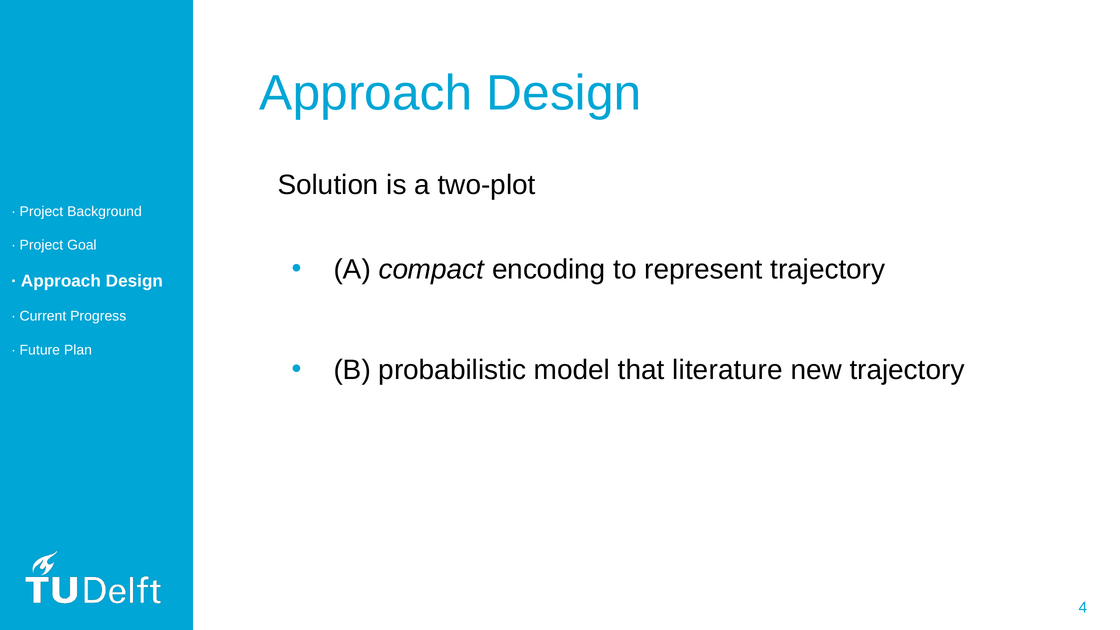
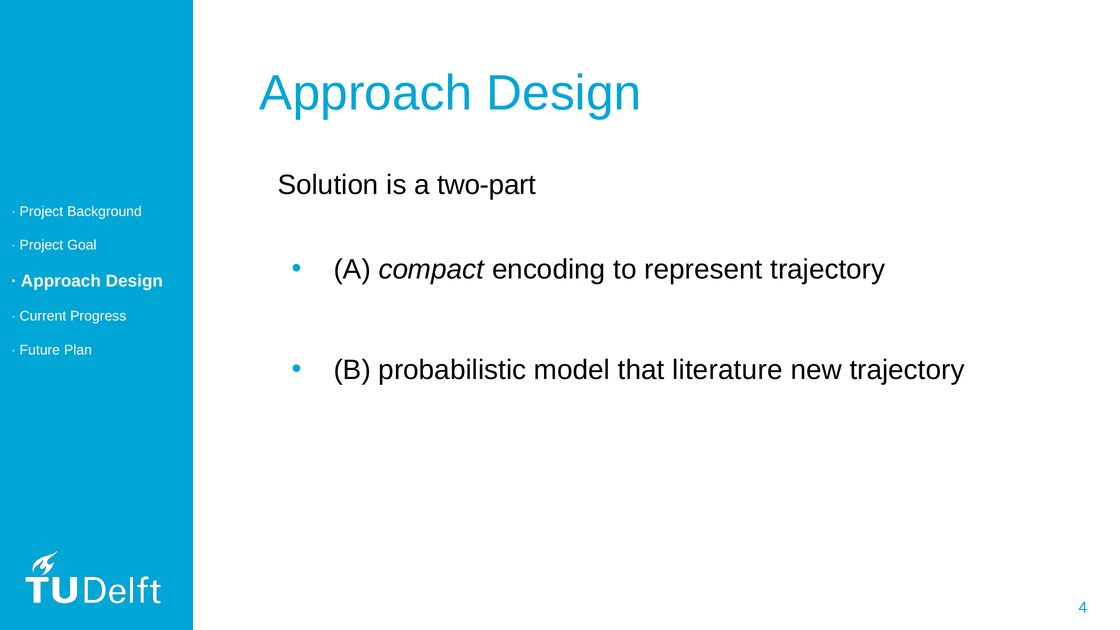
two-plot: two-plot -> two-part
